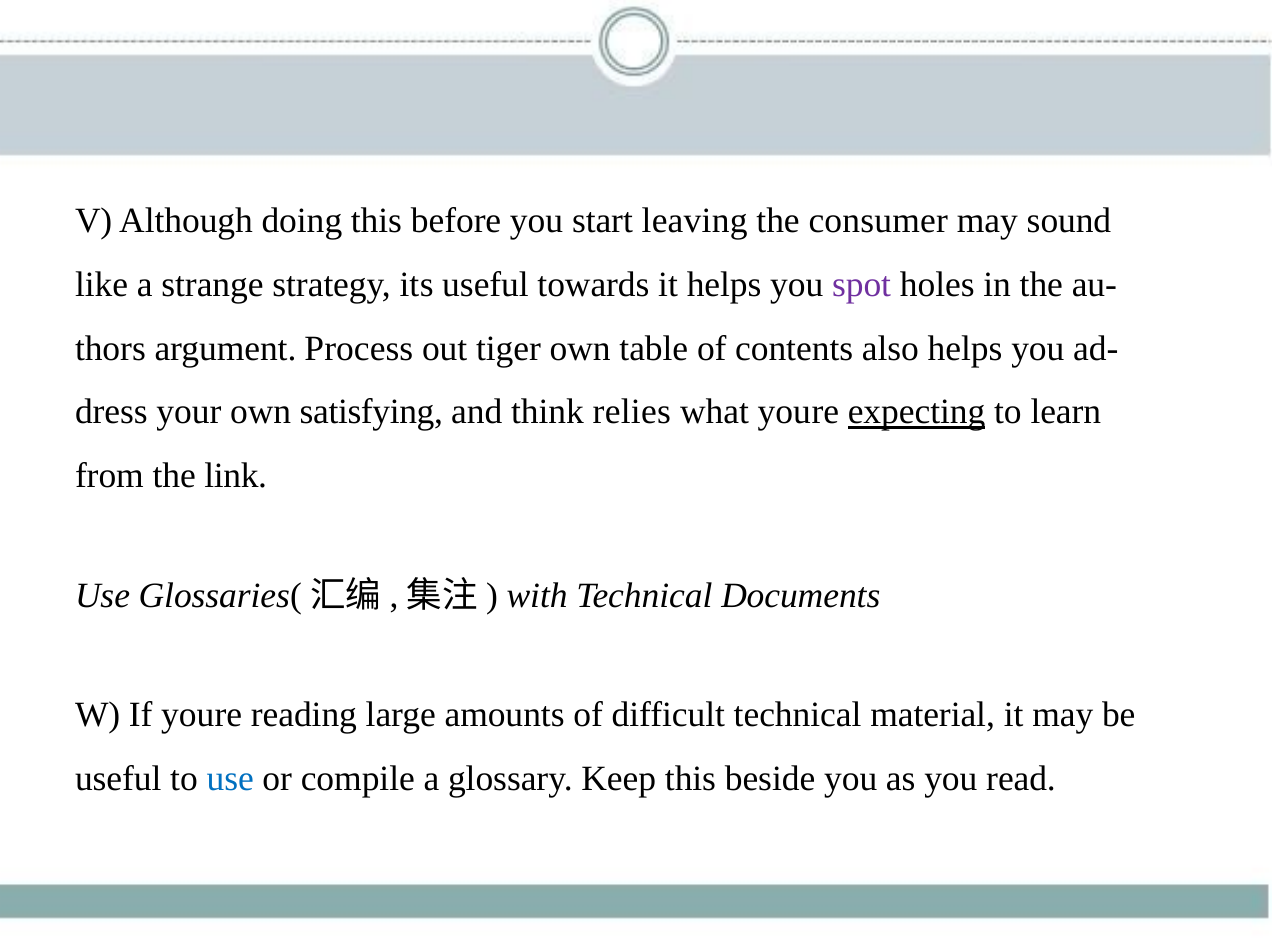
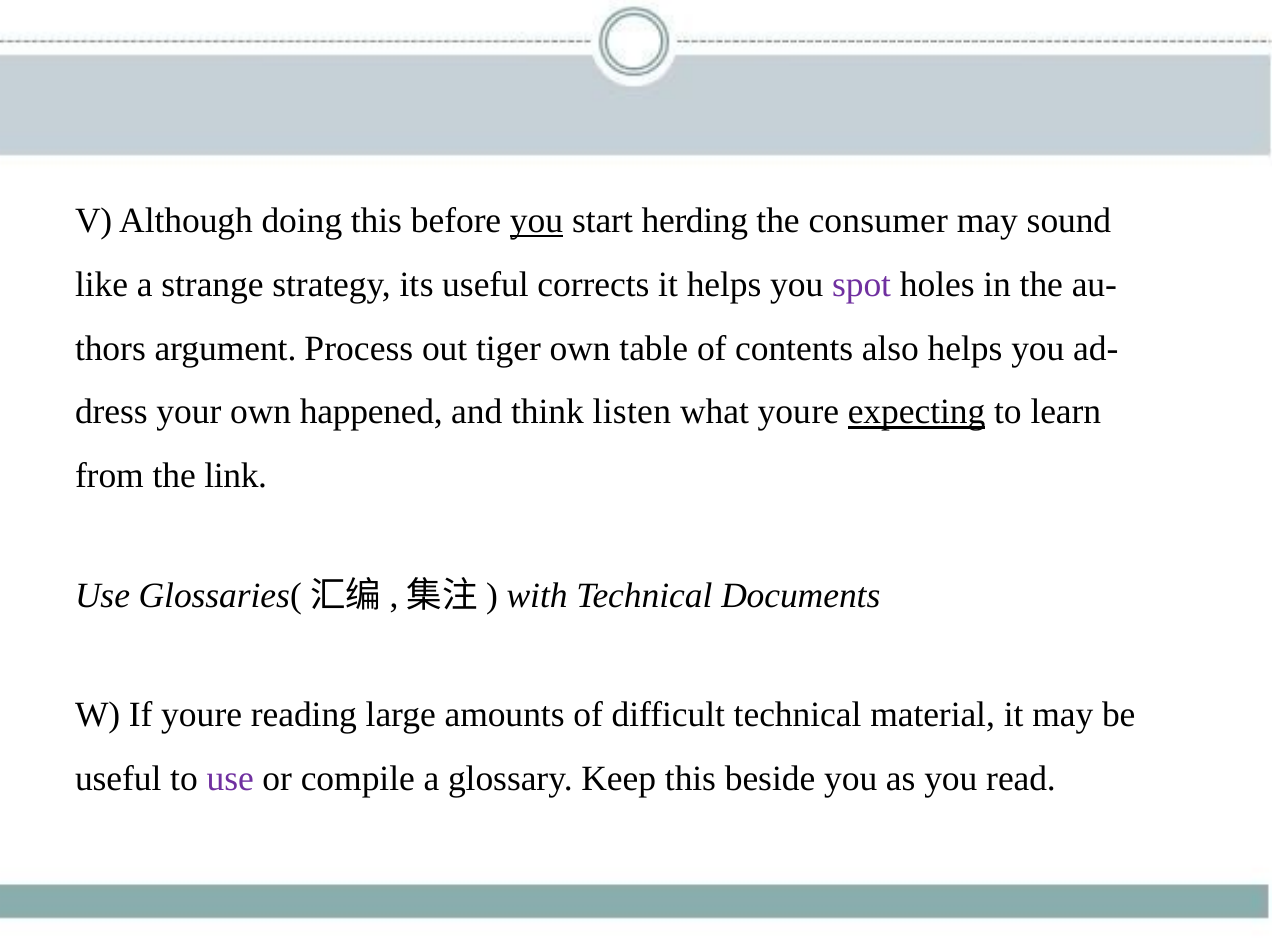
you at (537, 220) underline: none -> present
leaving: leaving -> herding
towards: towards -> corrects
satisfying: satisfying -> happened
relies: relies -> listen
use at (230, 778) colour: blue -> purple
